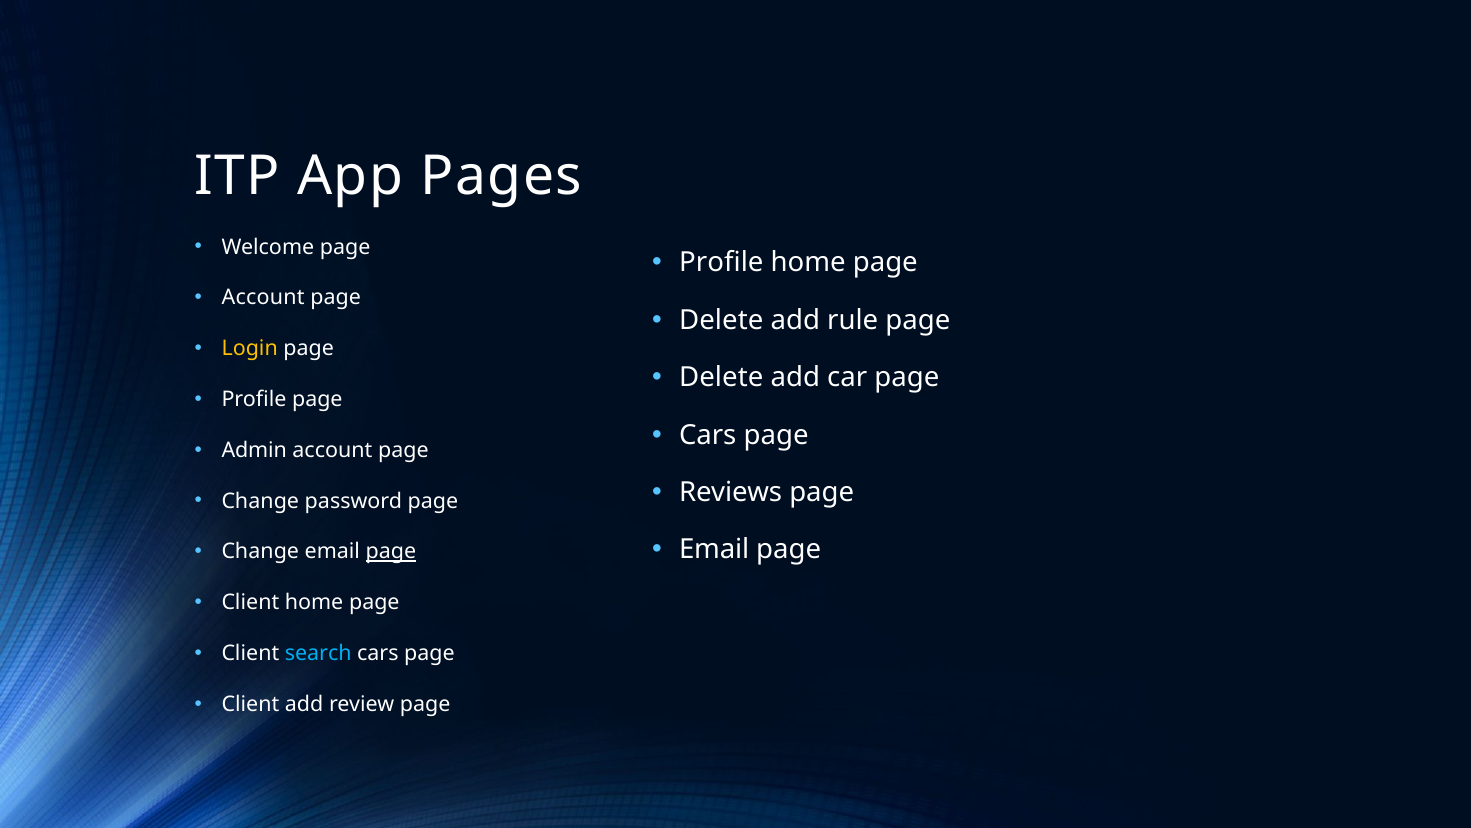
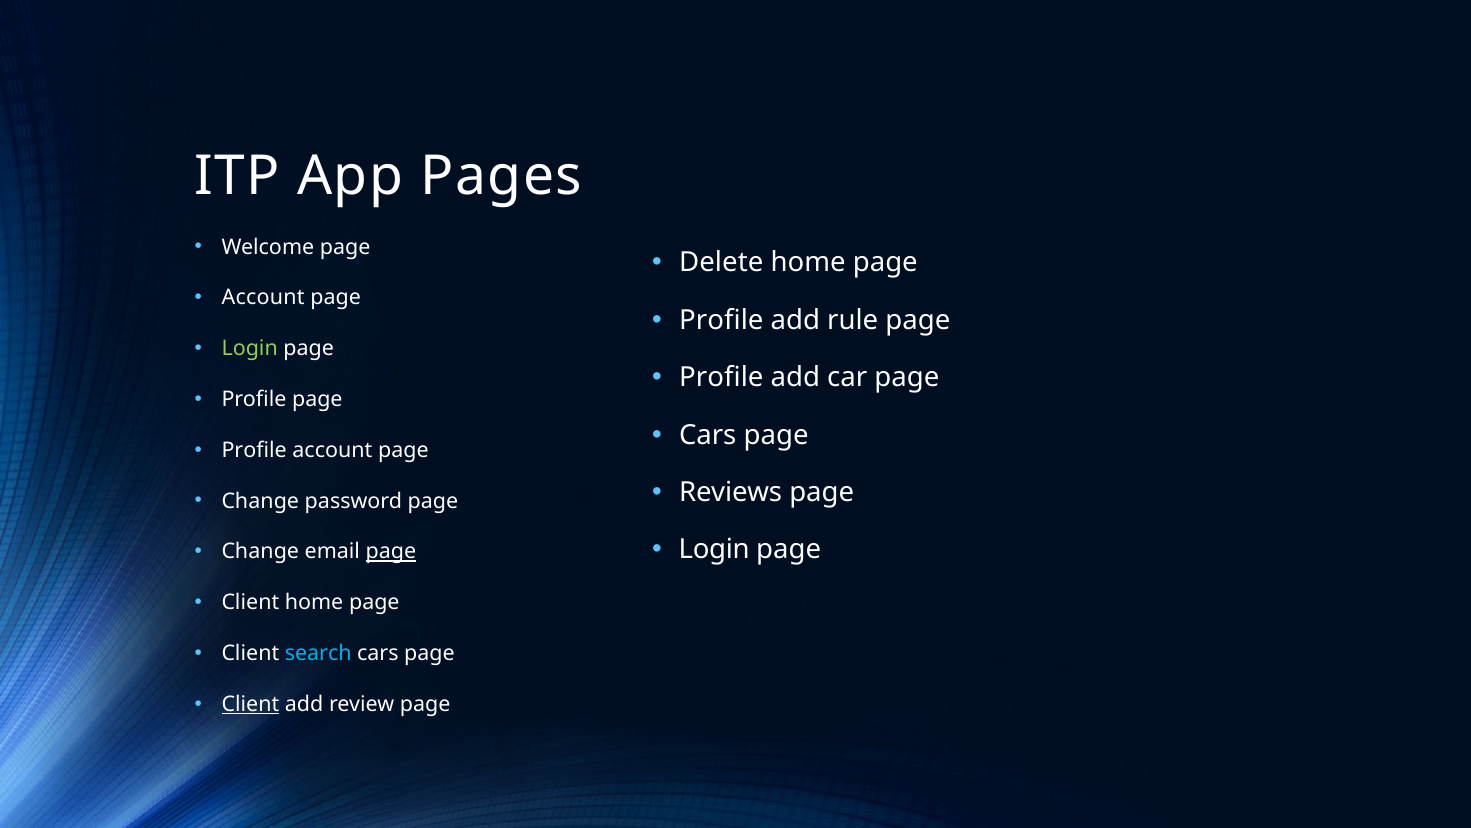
Profile at (721, 263): Profile -> Delete
Delete at (721, 320): Delete -> Profile
Login at (250, 348) colour: yellow -> light green
Delete at (721, 377): Delete -> Profile
Admin at (254, 450): Admin -> Profile
Email at (714, 550): Email -> Login
Client at (250, 704) underline: none -> present
